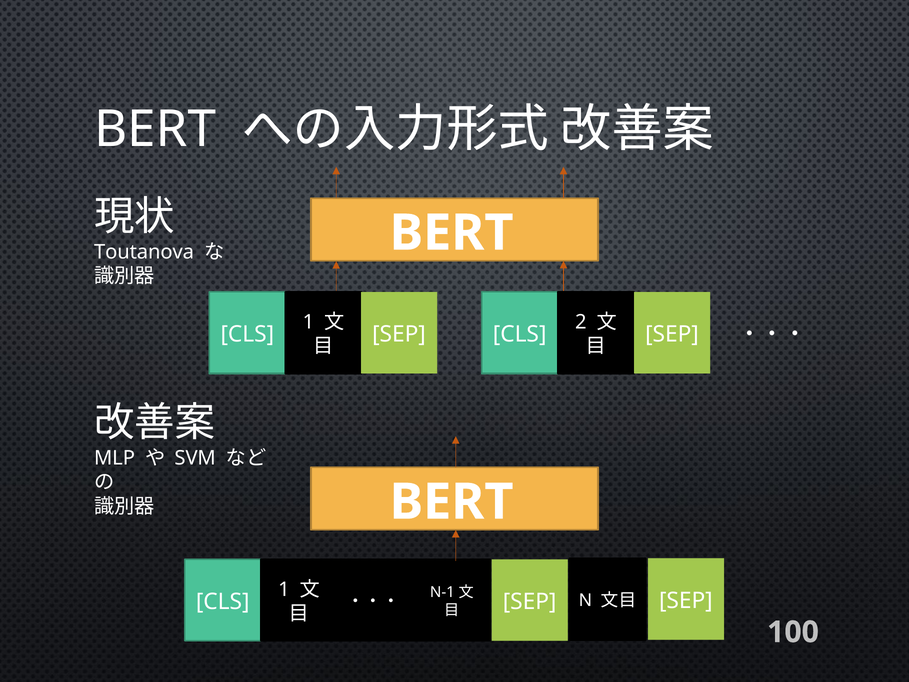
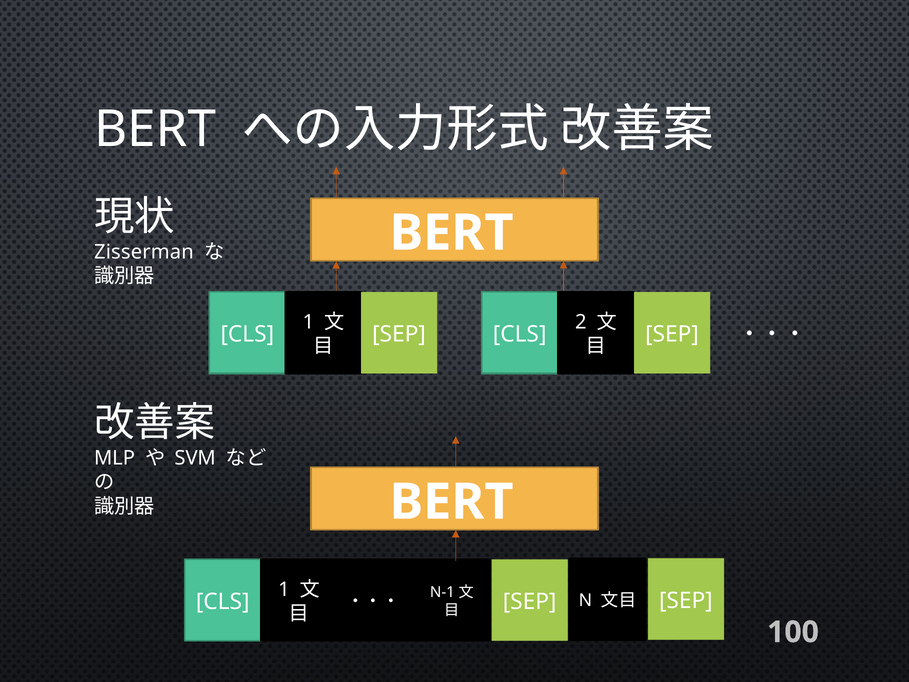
Toutanova: Toutanova -> Zisserman
